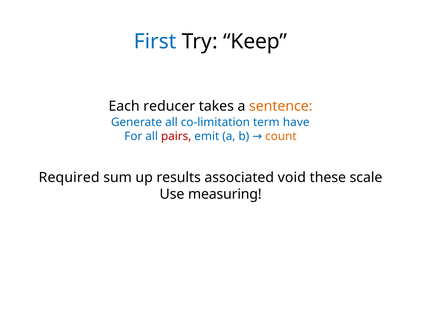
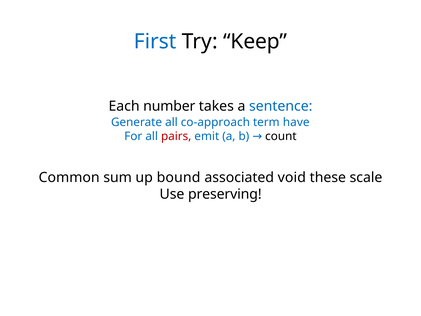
reducer: reducer -> number
sentence colour: orange -> blue
co-limitation: co-limitation -> co-approach
count colour: orange -> black
Required: Required -> Common
results: results -> bound
measuring: measuring -> preserving
